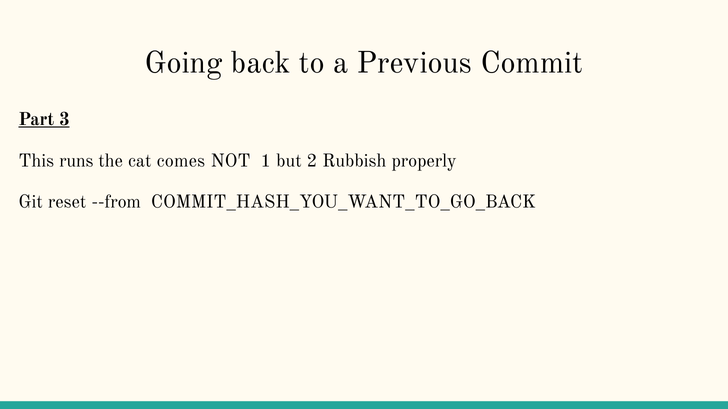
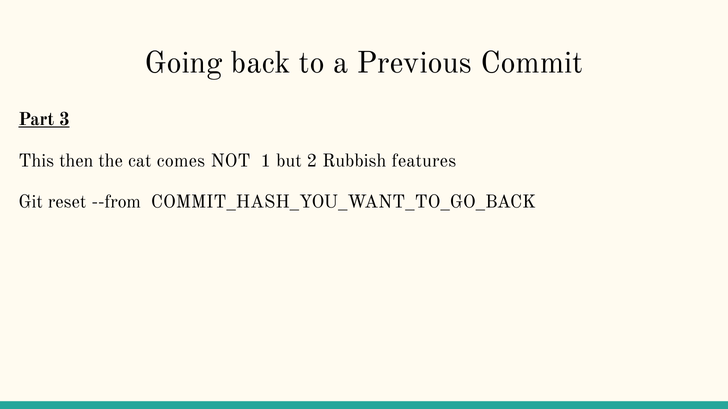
runs: runs -> then
properly: properly -> features
